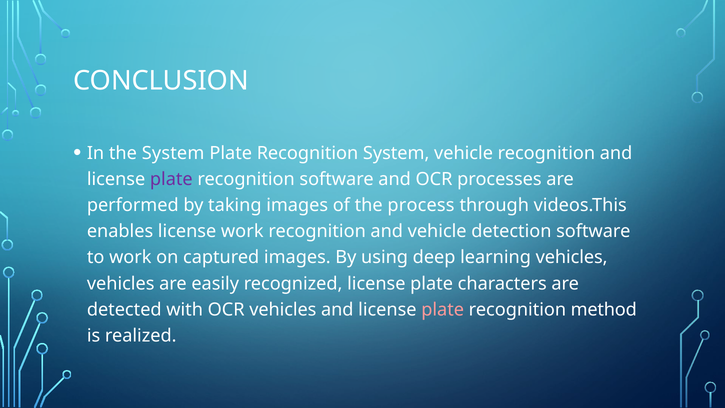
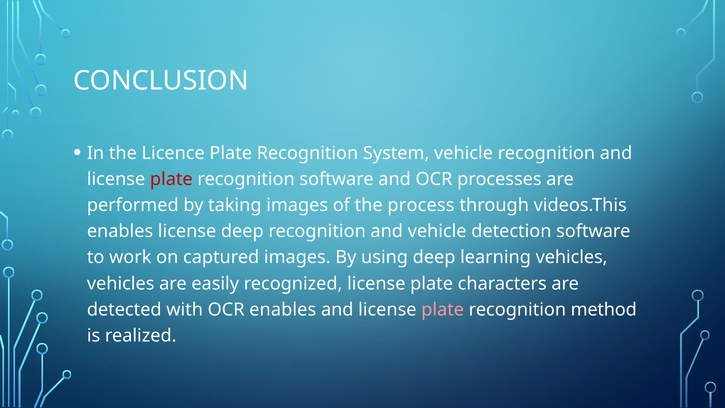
the System: System -> Licence
plate at (171, 179) colour: purple -> red
license work: work -> deep
OCR vehicles: vehicles -> enables
